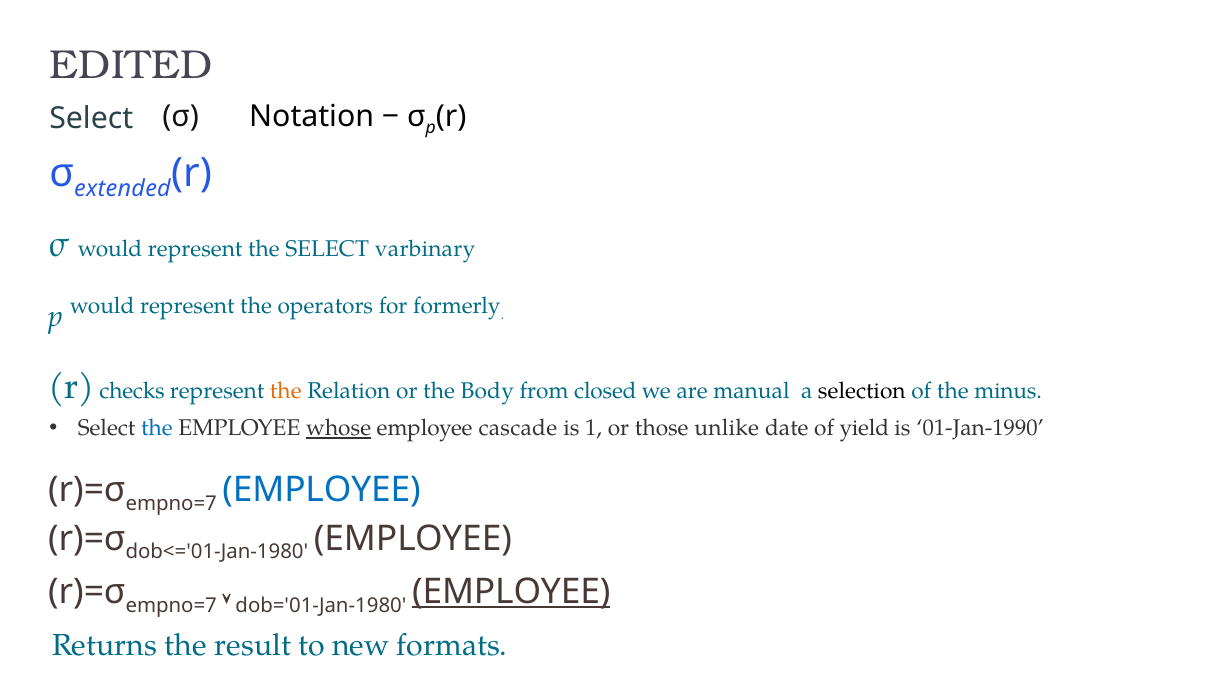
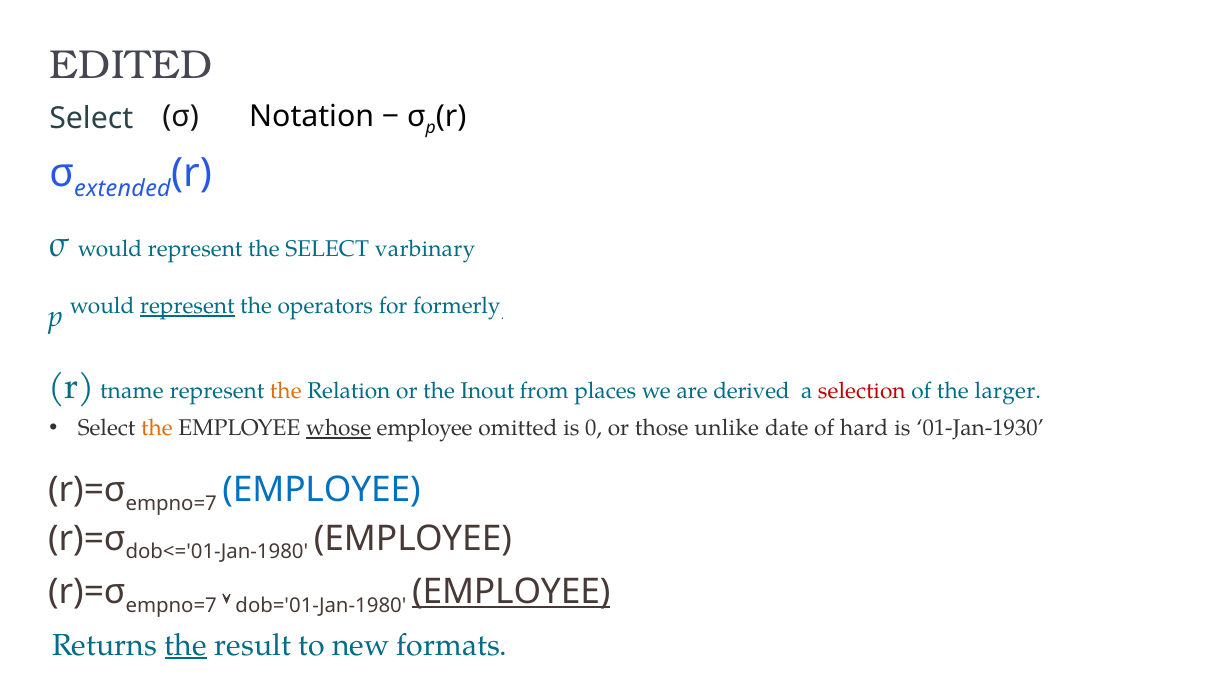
represent at (187, 306) underline: none -> present
checks: checks -> tname
Body: Body -> Inout
closed: closed -> places
manual: manual -> derived
selection colour: black -> red
minus: minus -> larger
the at (157, 428) colour: blue -> orange
cascade: cascade -> omitted
1: 1 -> 0
yield: yield -> hard
01-Jan-1990: 01-Jan-1990 -> 01-Jan-1930
the at (186, 645) underline: none -> present
